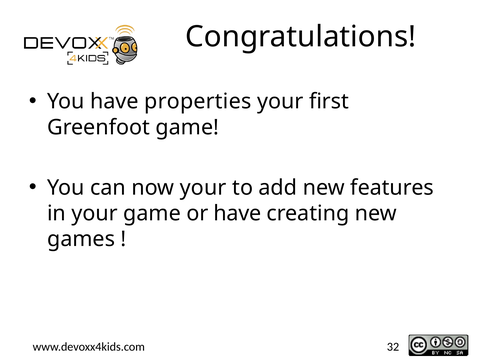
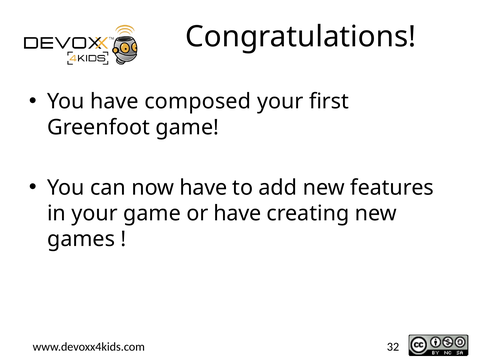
properties: properties -> composed
now your: your -> have
